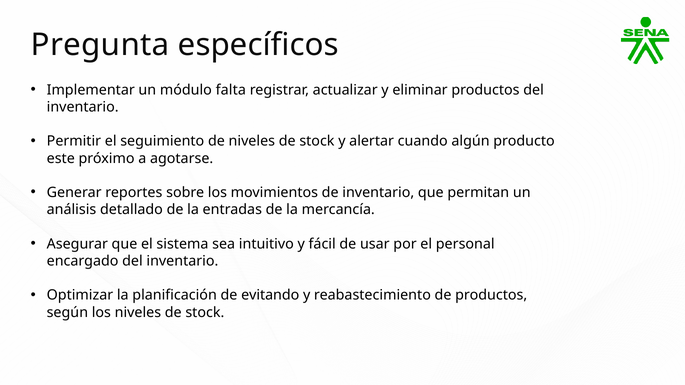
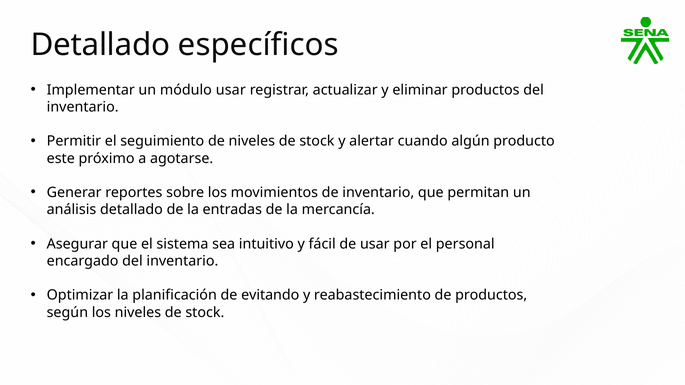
Pregunta at (100, 45): Pregunta -> Detallado
módulo falta: falta -> usar
